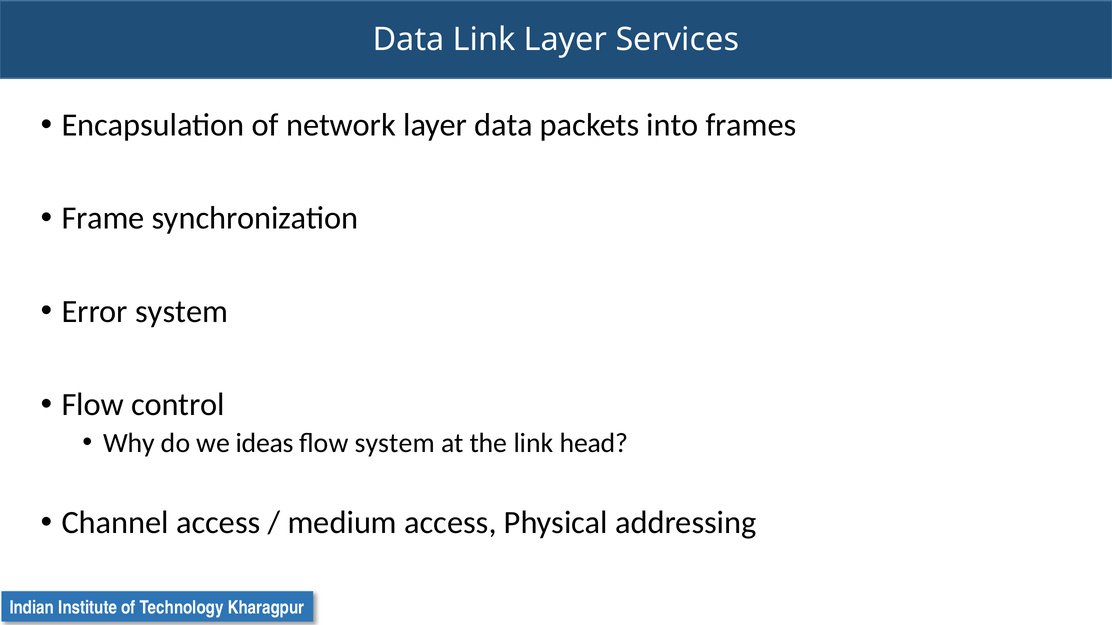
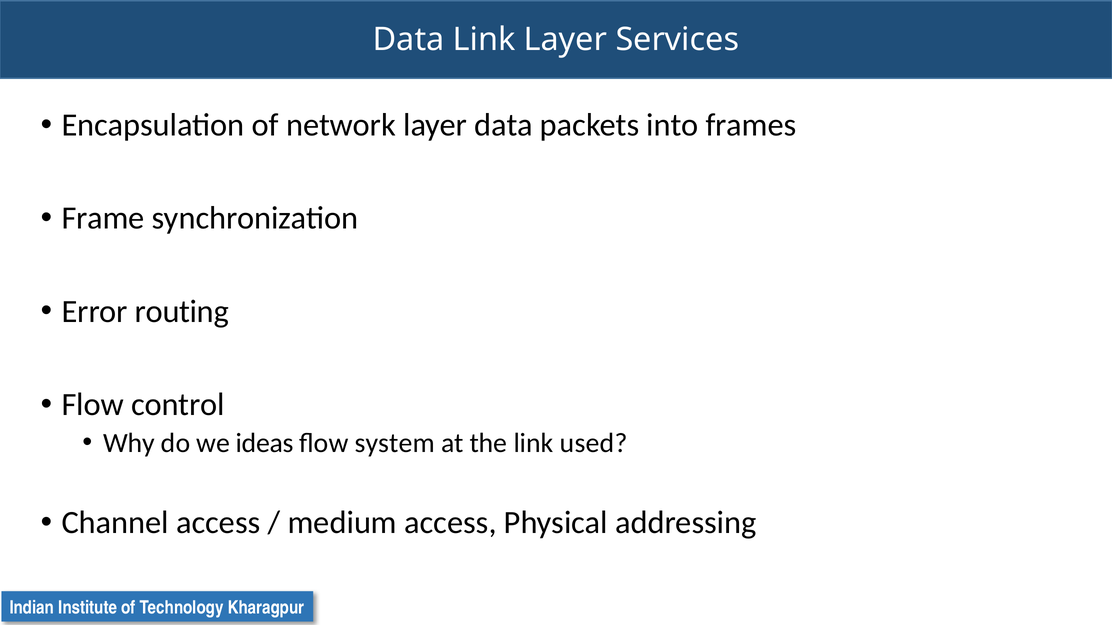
Error system: system -> routing
head: head -> used
